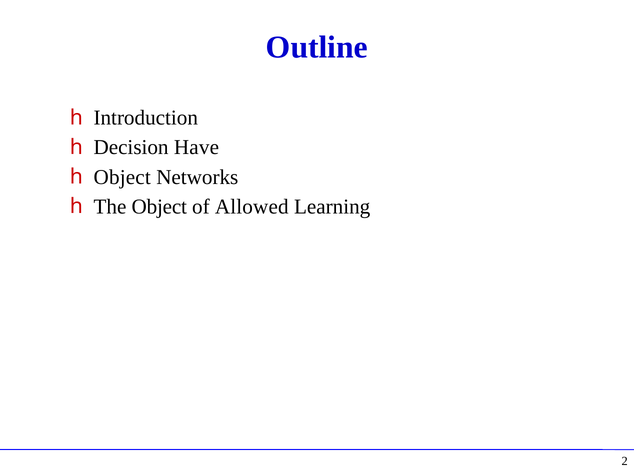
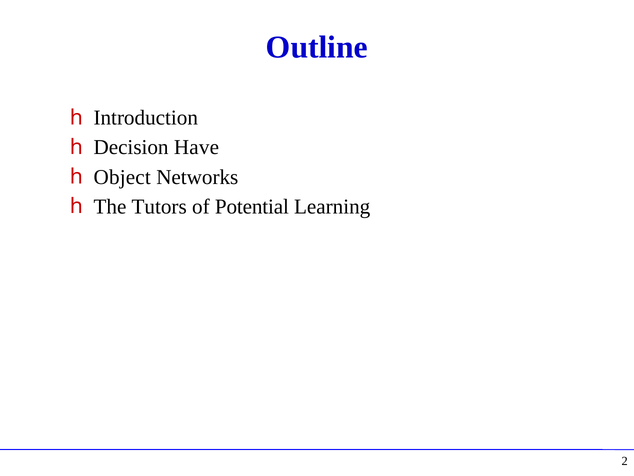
The Object: Object -> Tutors
Allowed: Allowed -> Potential
